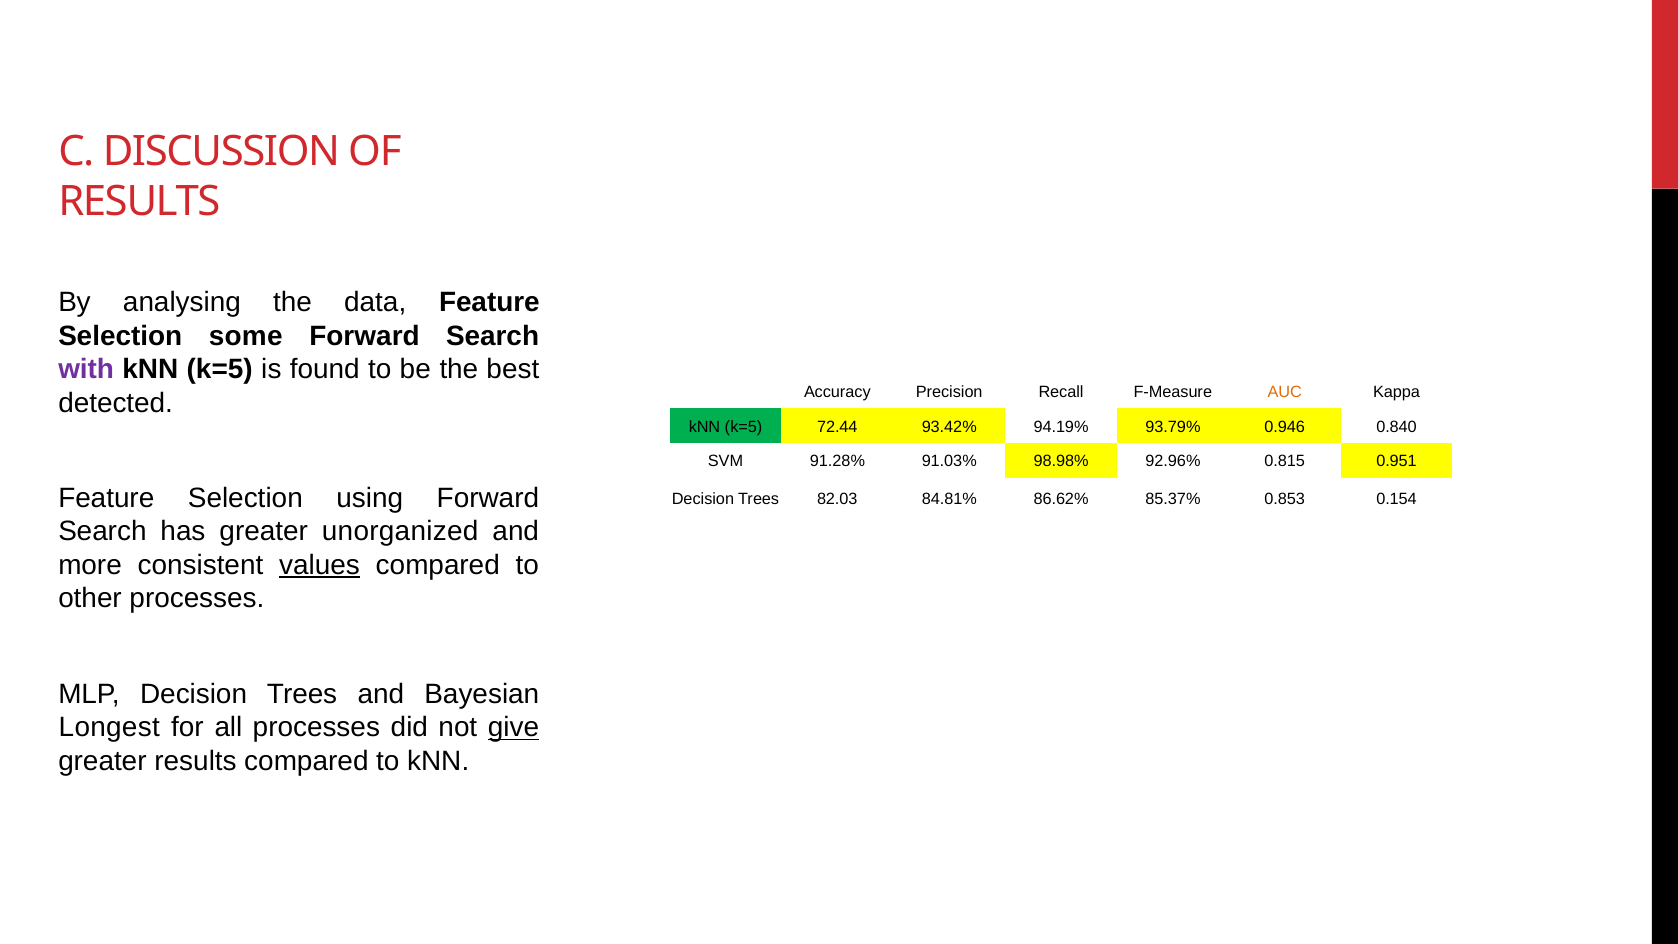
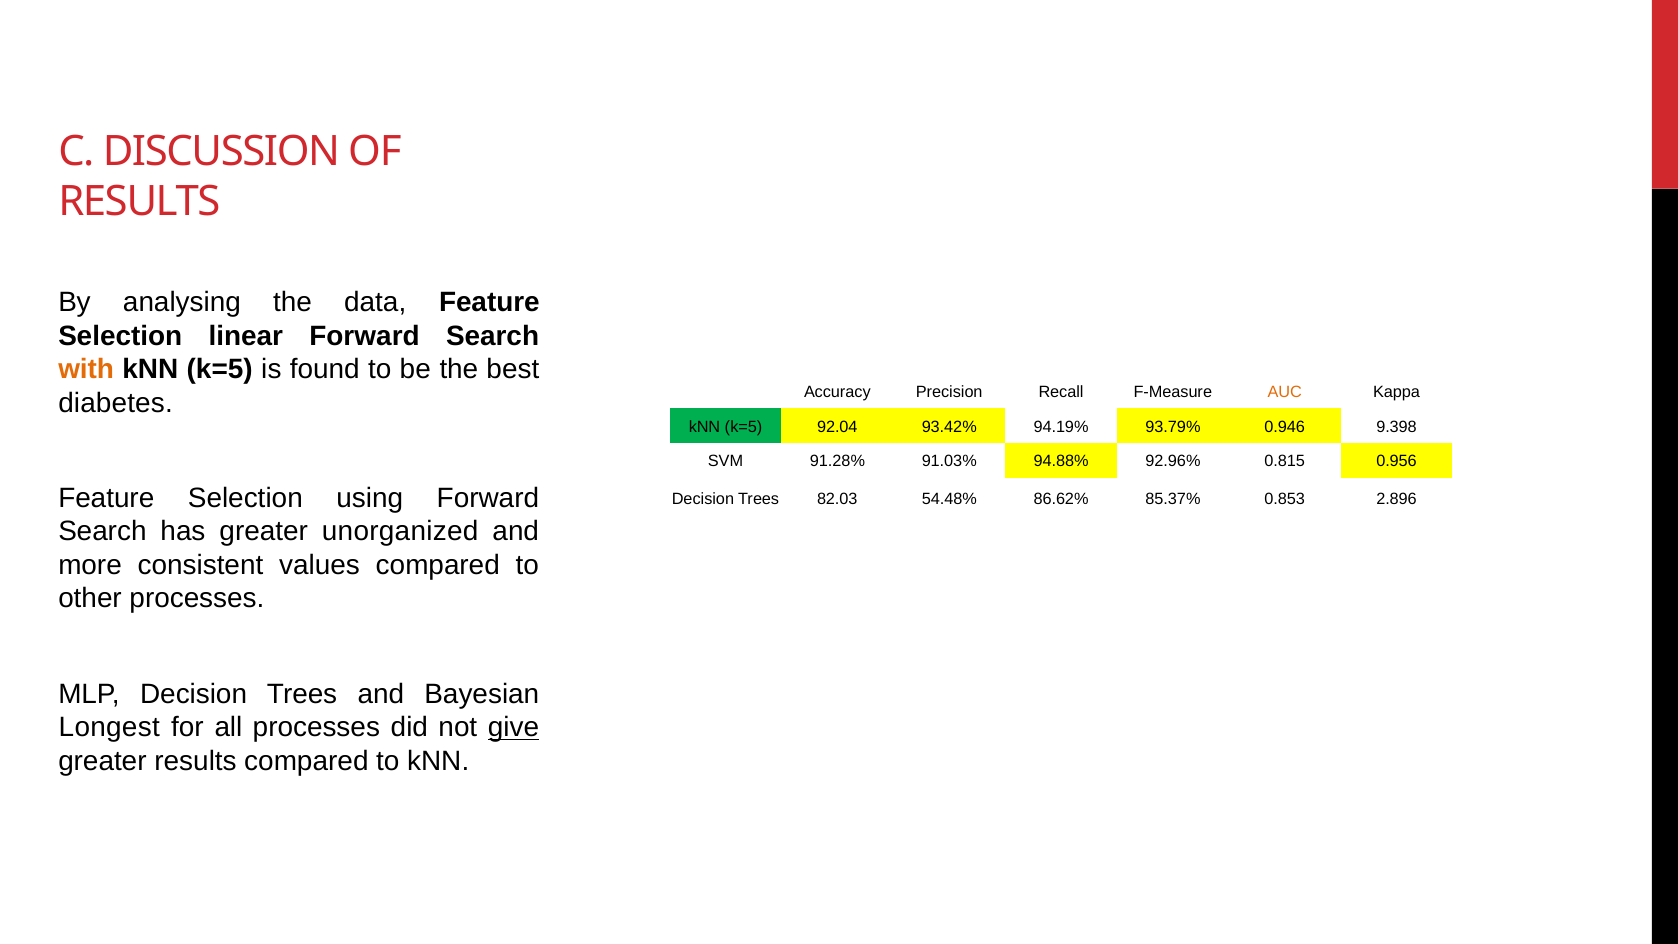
some: some -> linear
with colour: purple -> orange
detected: detected -> diabetes
72.44: 72.44 -> 92.04
0.840: 0.840 -> 9.398
98.98%: 98.98% -> 94.88%
0.951: 0.951 -> 0.956
84.81%: 84.81% -> 54.48%
0.154: 0.154 -> 2.896
values underline: present -> none
